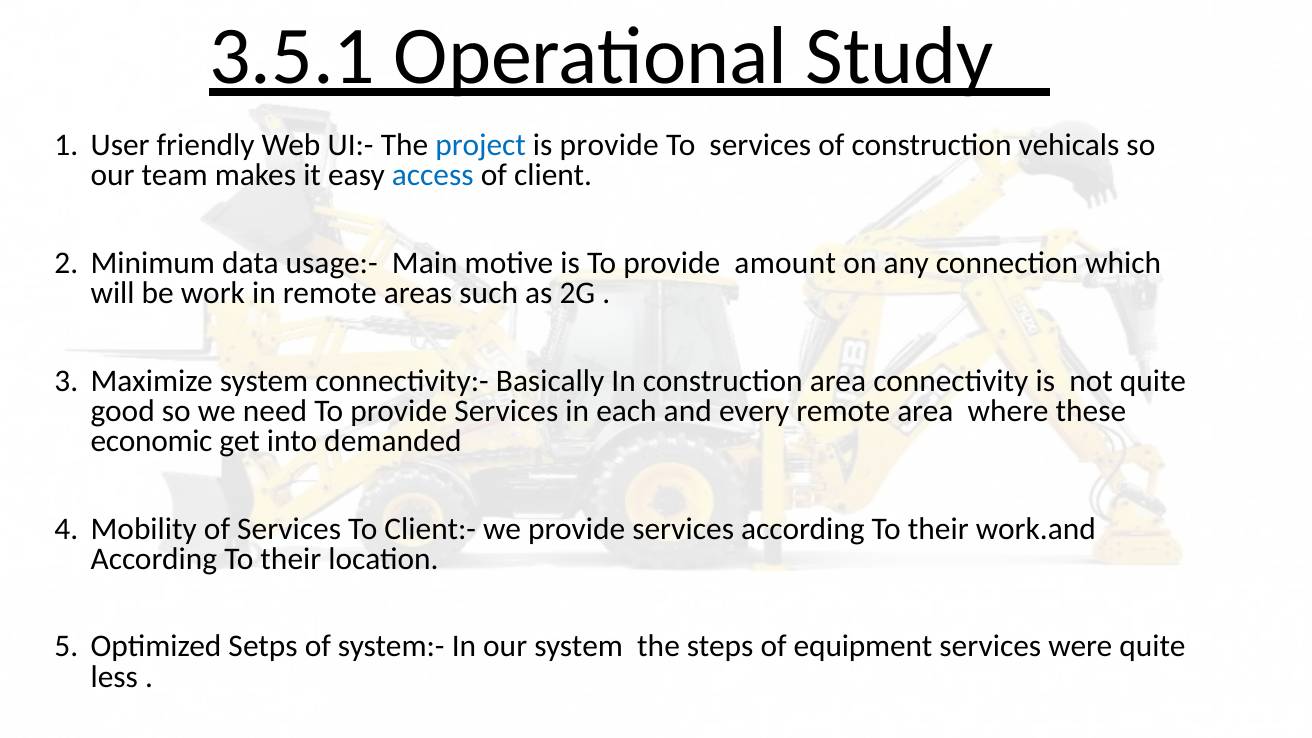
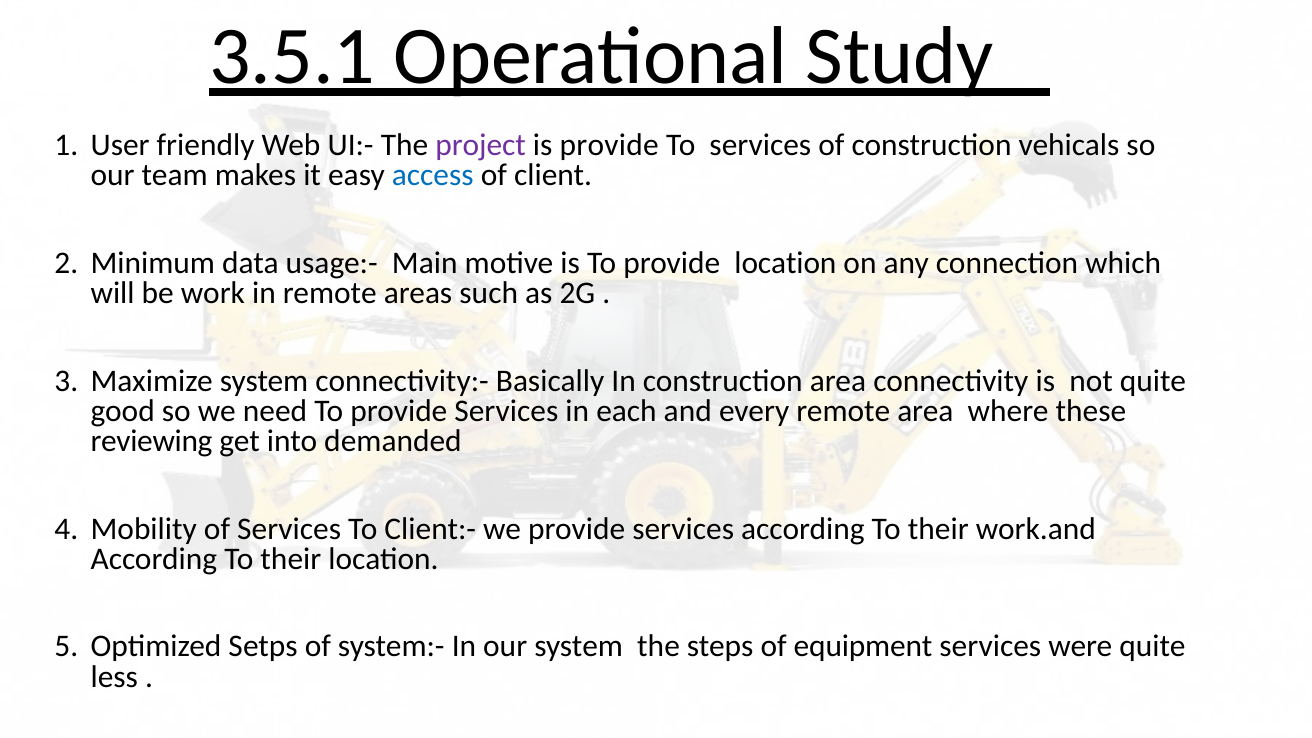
project colour: blue -> purple
provide amount: amount -> location
economic: economic -> reviewing
